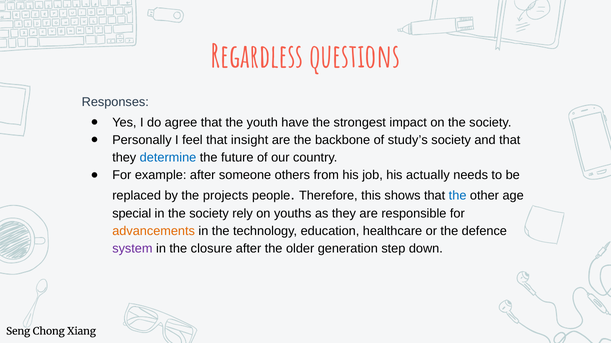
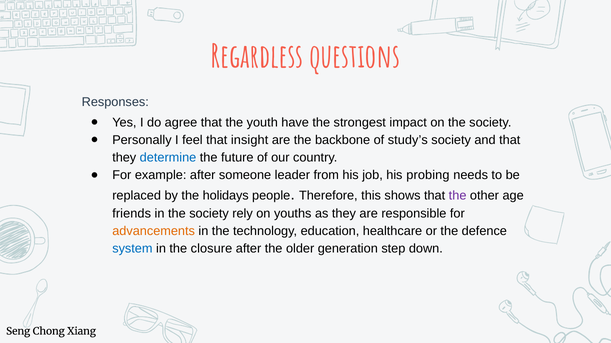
others: others -> leader
actually: actually -> probing
projects: projects -> holidays
the at (458, 196) colour: blue -> purple
special: special -> friends
system colour: purple -> blue
